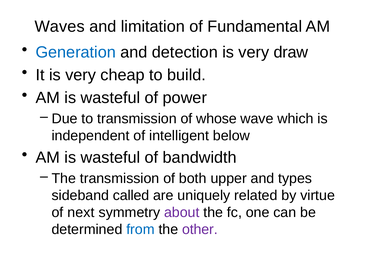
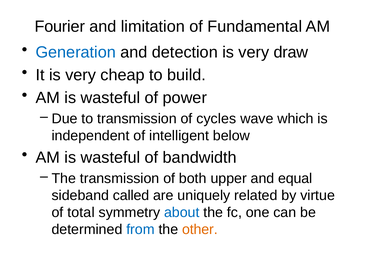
Waves: Waves -> Fourier
whose: whose -> cycles
types: types -> equal
next: next -> total
about colour: purple -> blue
other colour: purple -> orange
